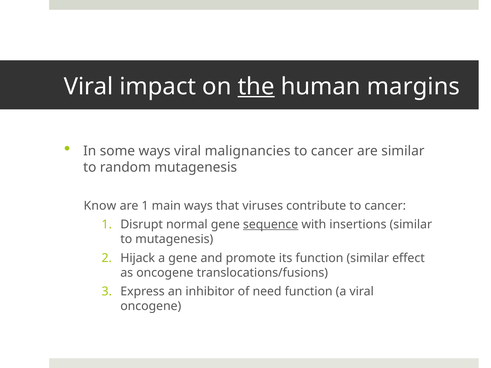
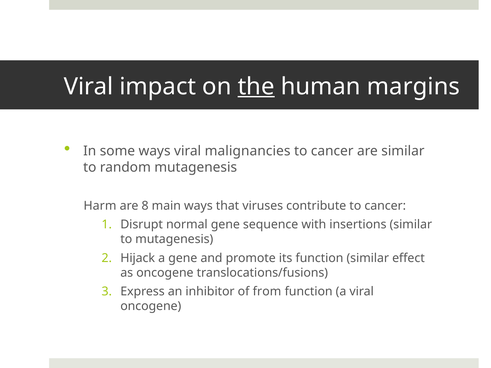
Know: Know -> Harm
are 1: 1 -> 8
sequence underline: present -> none
need: need -> from
